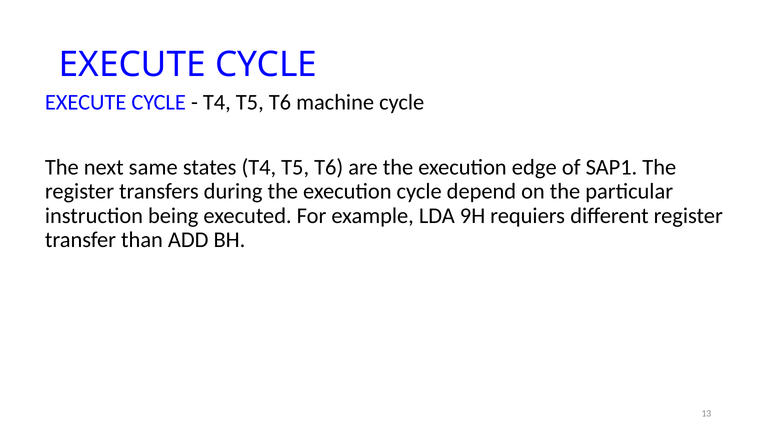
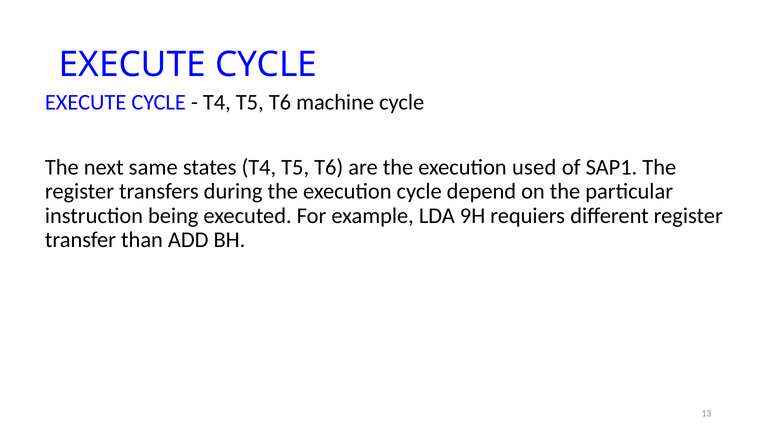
edge: edge -> used
